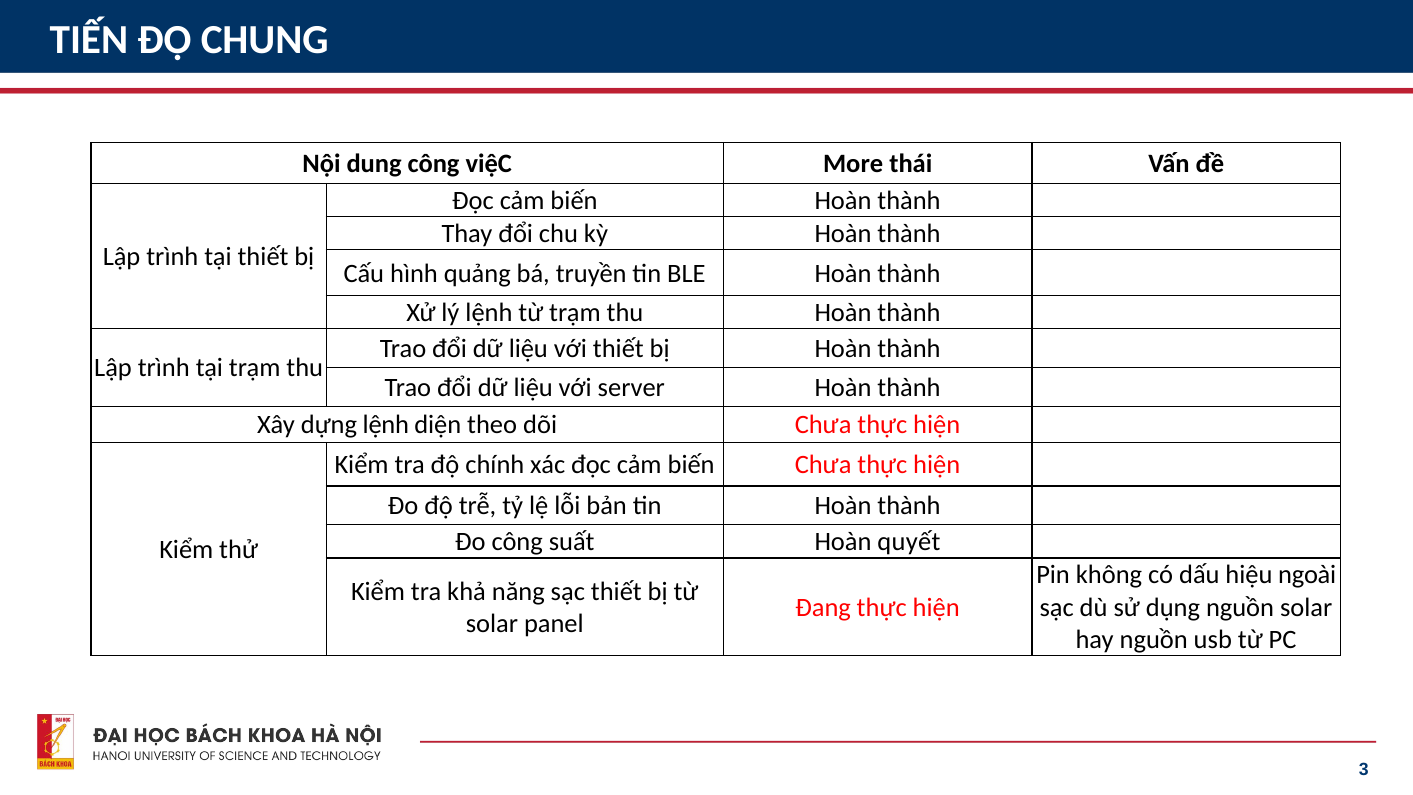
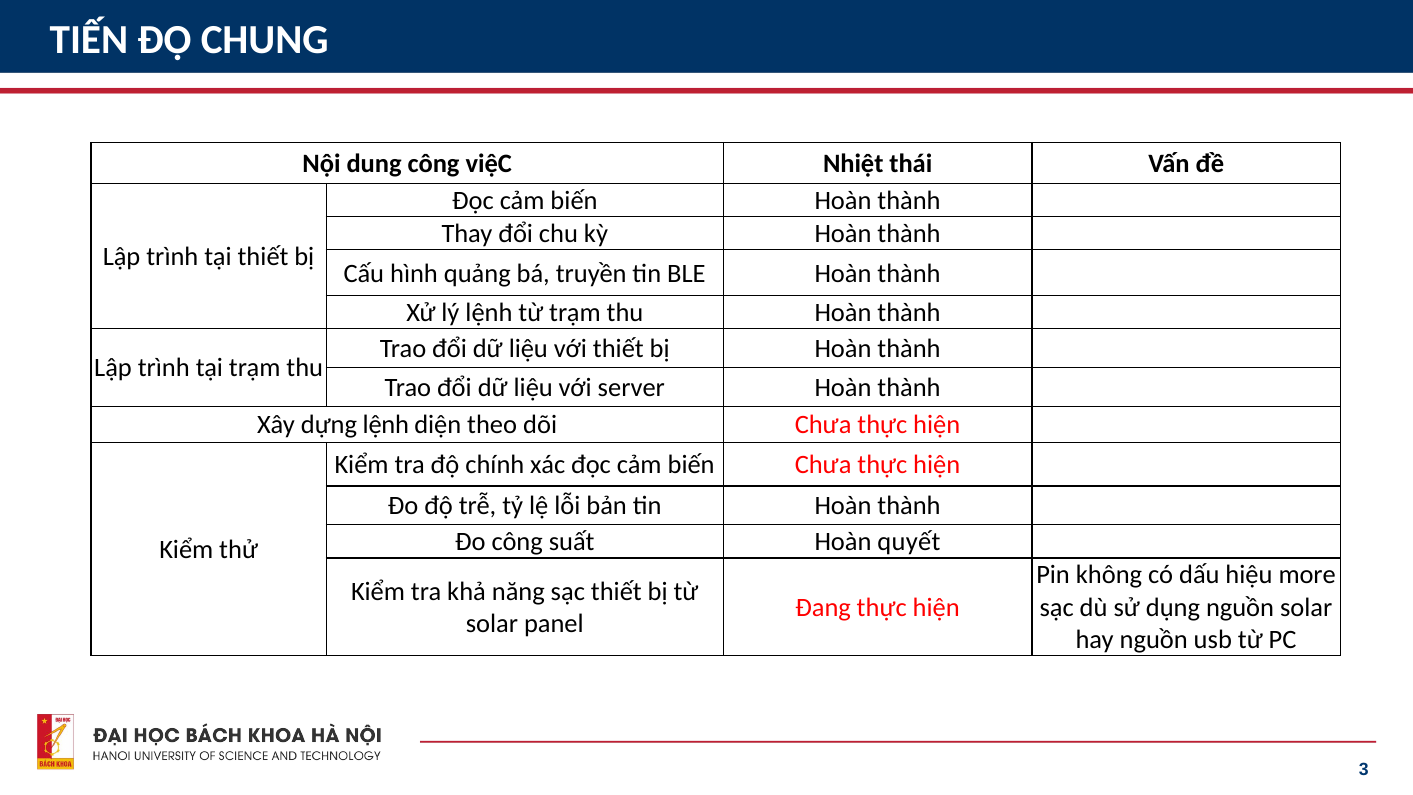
More: More -> Nhiệt
ngoài: ngoài -> more
